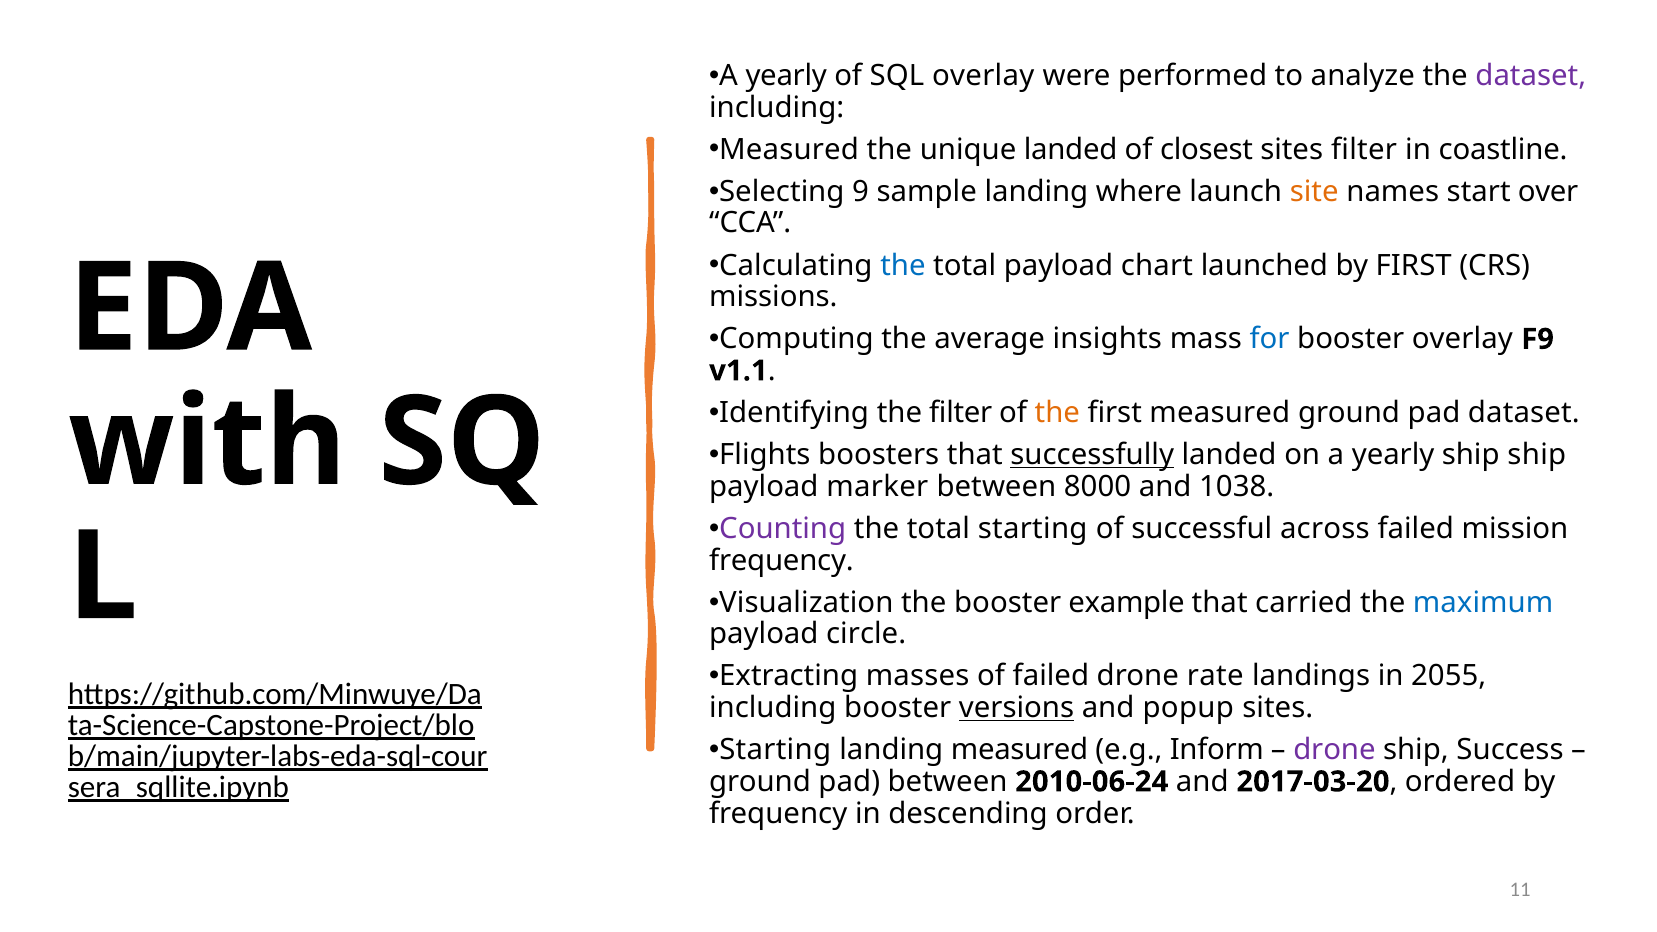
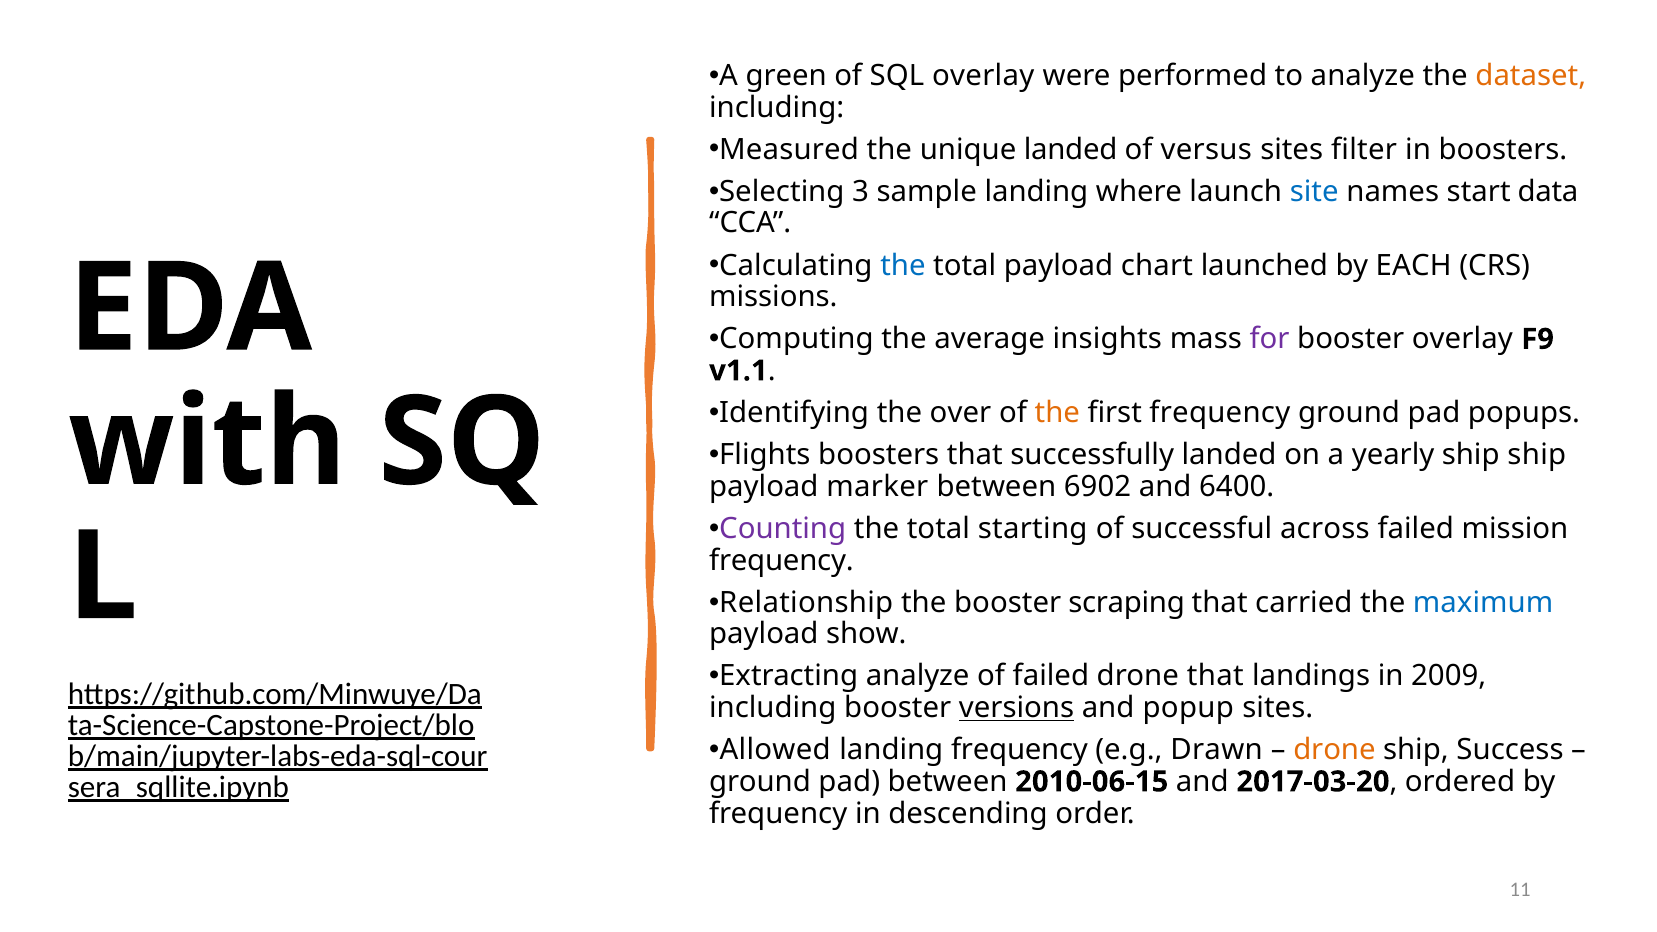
yearly at (786, 76): yearly -> green
dataset at (1531, 76) colour: purple -> orange
closest: closest -> versus
in coastline: coastline -> boosters
9: 9 -> 3
site colour: orange -> blue
over: over -> data
by FIRST: FIRST -> EACH
for colour: blue -> purple
the filter: filter -> over
first measured: measured -> frequency
pad dataset: dataset -> popups
successfully underline: present -> none
8000: 8000 -> 6902
1038: 1038 -> 6400
Visualization: Visualization -> Relationship
example: example -> scraping
circle: circle -> show
Extracting masses: masses -> analyze
drone rate: rate -> that
2055: 2055 -> 2009
Starting at (775, 750): Starting -> Allowed
landing measured: measured -> frequency
Inform: Inform -> Drawn
drone at (1334, 750) colour: purple -> orange
2010-06-24: 2010-06-24 -> 2010-06-15
